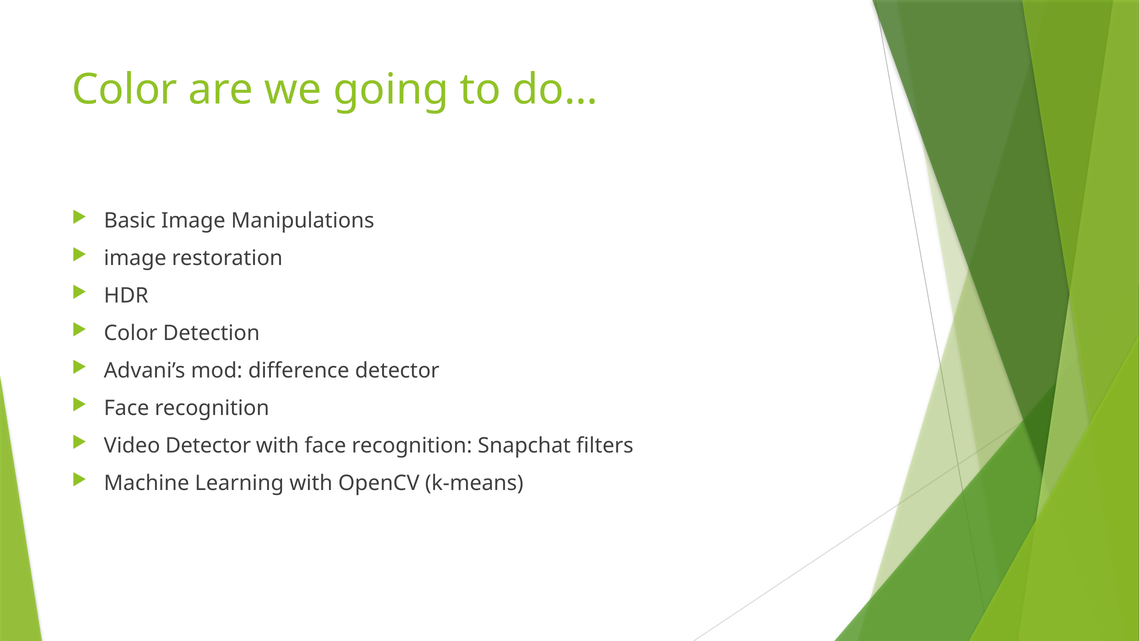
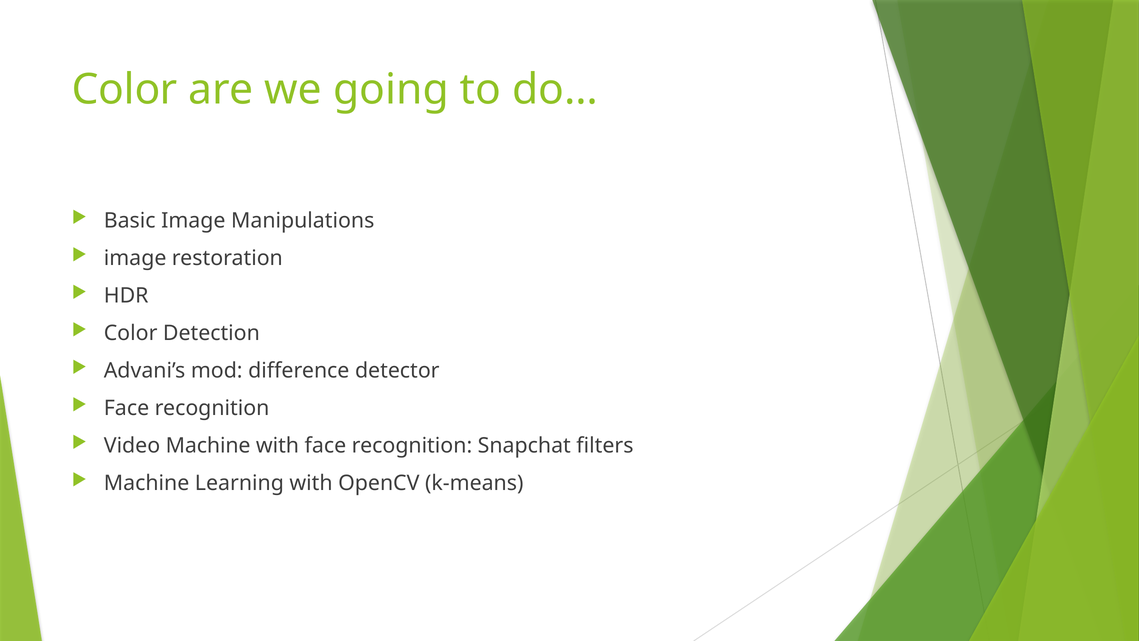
Video Detector: Detector -> Machine
